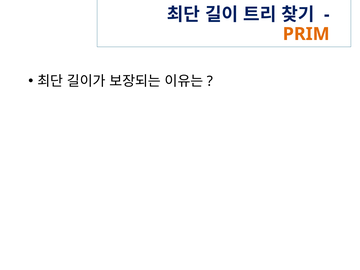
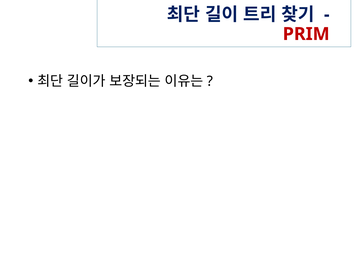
PRIM colour: orange -> red
